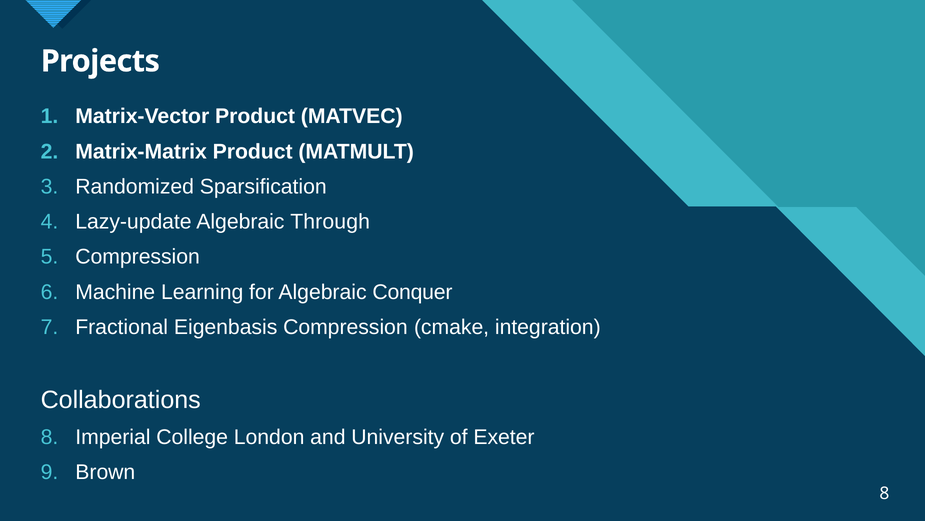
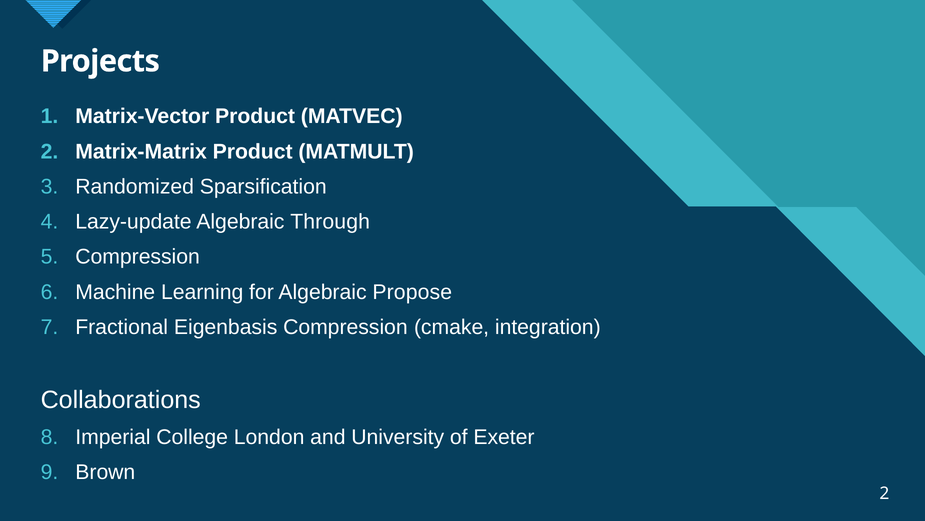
Conquer: Conquer -> Propose
8 at (884, 493): 8 -> 2
